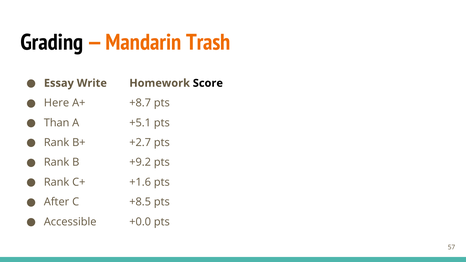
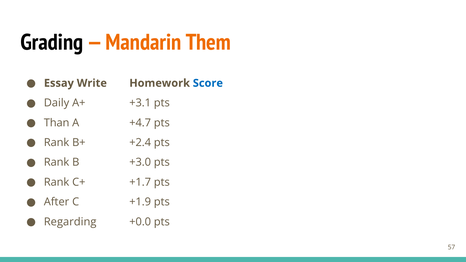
Trash: Trash -> Them
Score colour: black -> blue
Here: Here -> Daily
+8.7: +8.7 -> +3.1
+5.1: +5.1 -> +4.7
+2.7: +2.7 -> +2.4
+9.2: +9.2 -> +3.0
+1.6: +1.6 -> +1.7
+8.5: +8.5 -> +1.9
Accessible: Accessible -> Regarding
